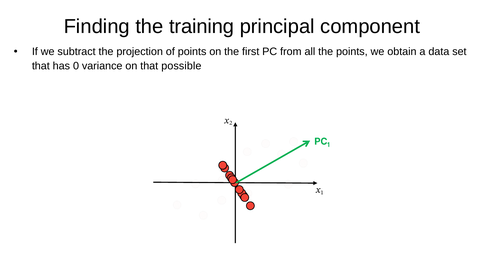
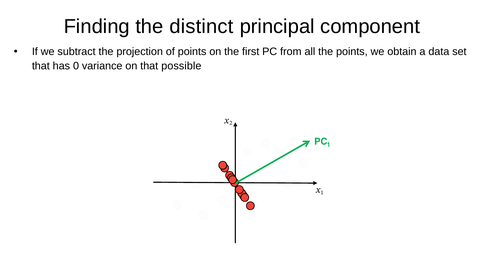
training: training -> distinct
